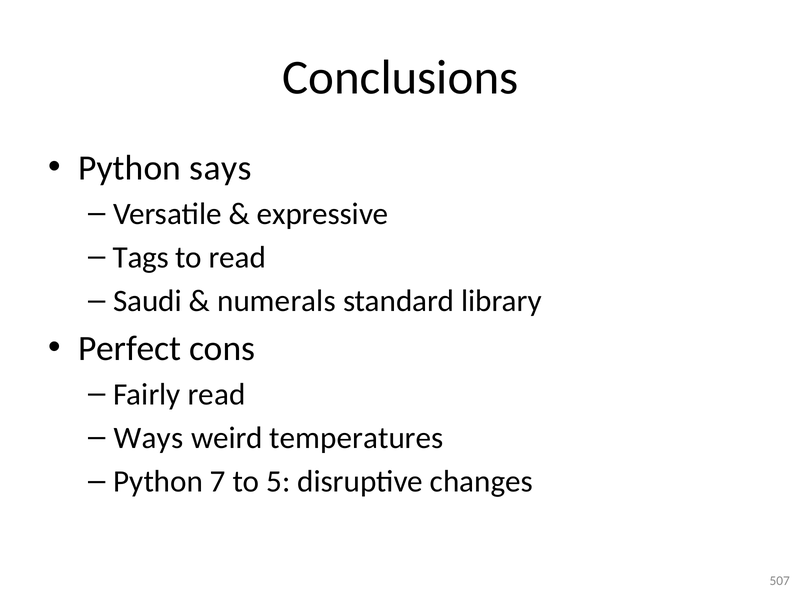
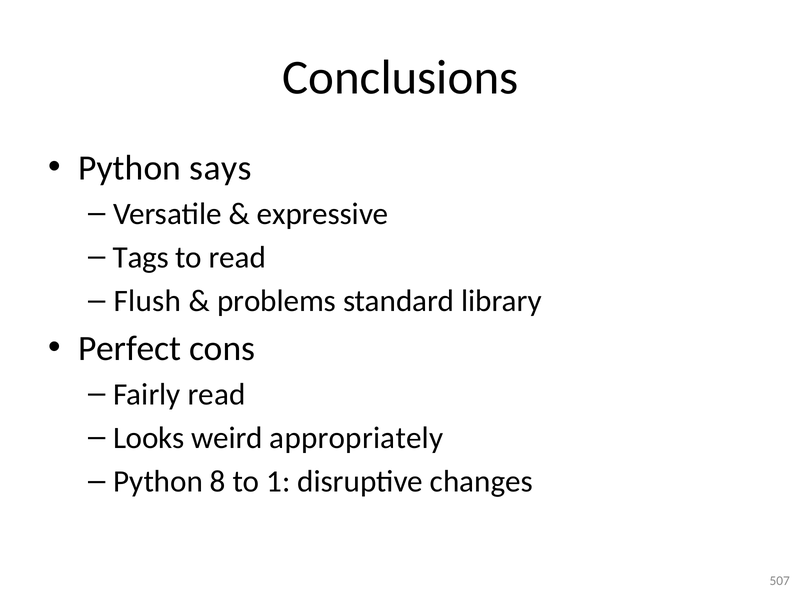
Saudi: Saudi -> Flush
numerals: numerals -> problems
Ways: Ways -> Looks
temperatures: temperatures -> appropriately
7: 7 -> 8
5: 5 -> 1
